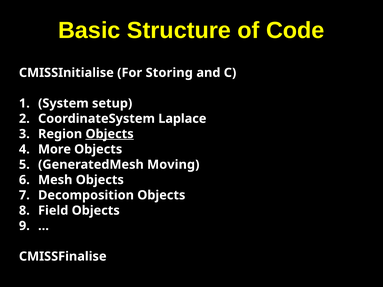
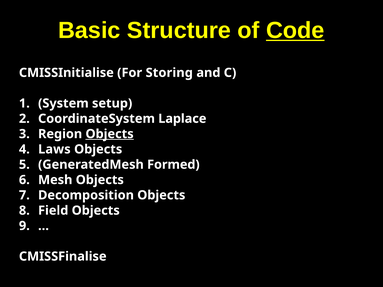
Code underline: none -> present
More: More -> Laws
Moving: Moving -> Formed
